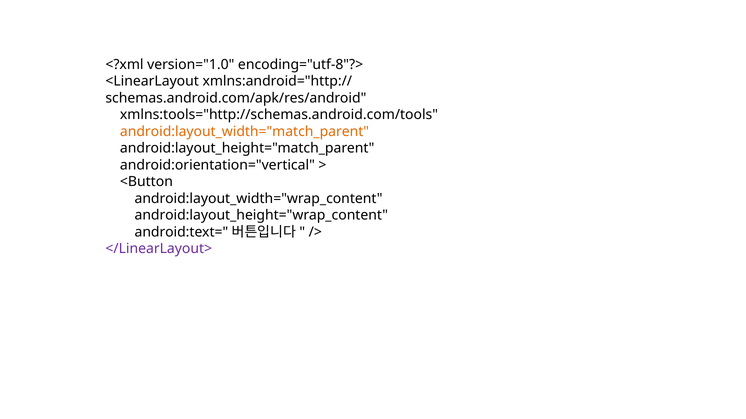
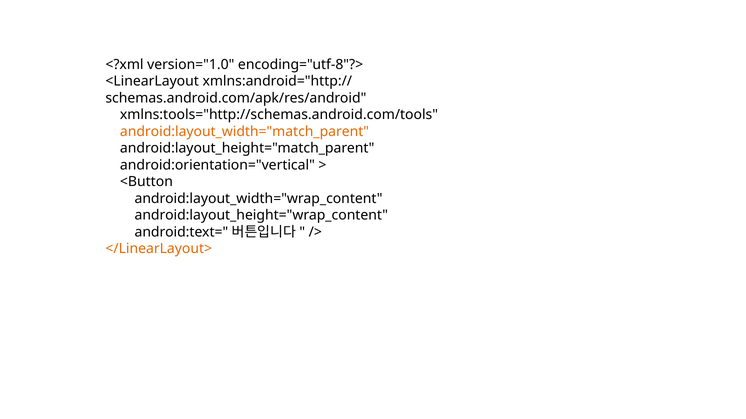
</LinearLayout> colour: purple -> orange
